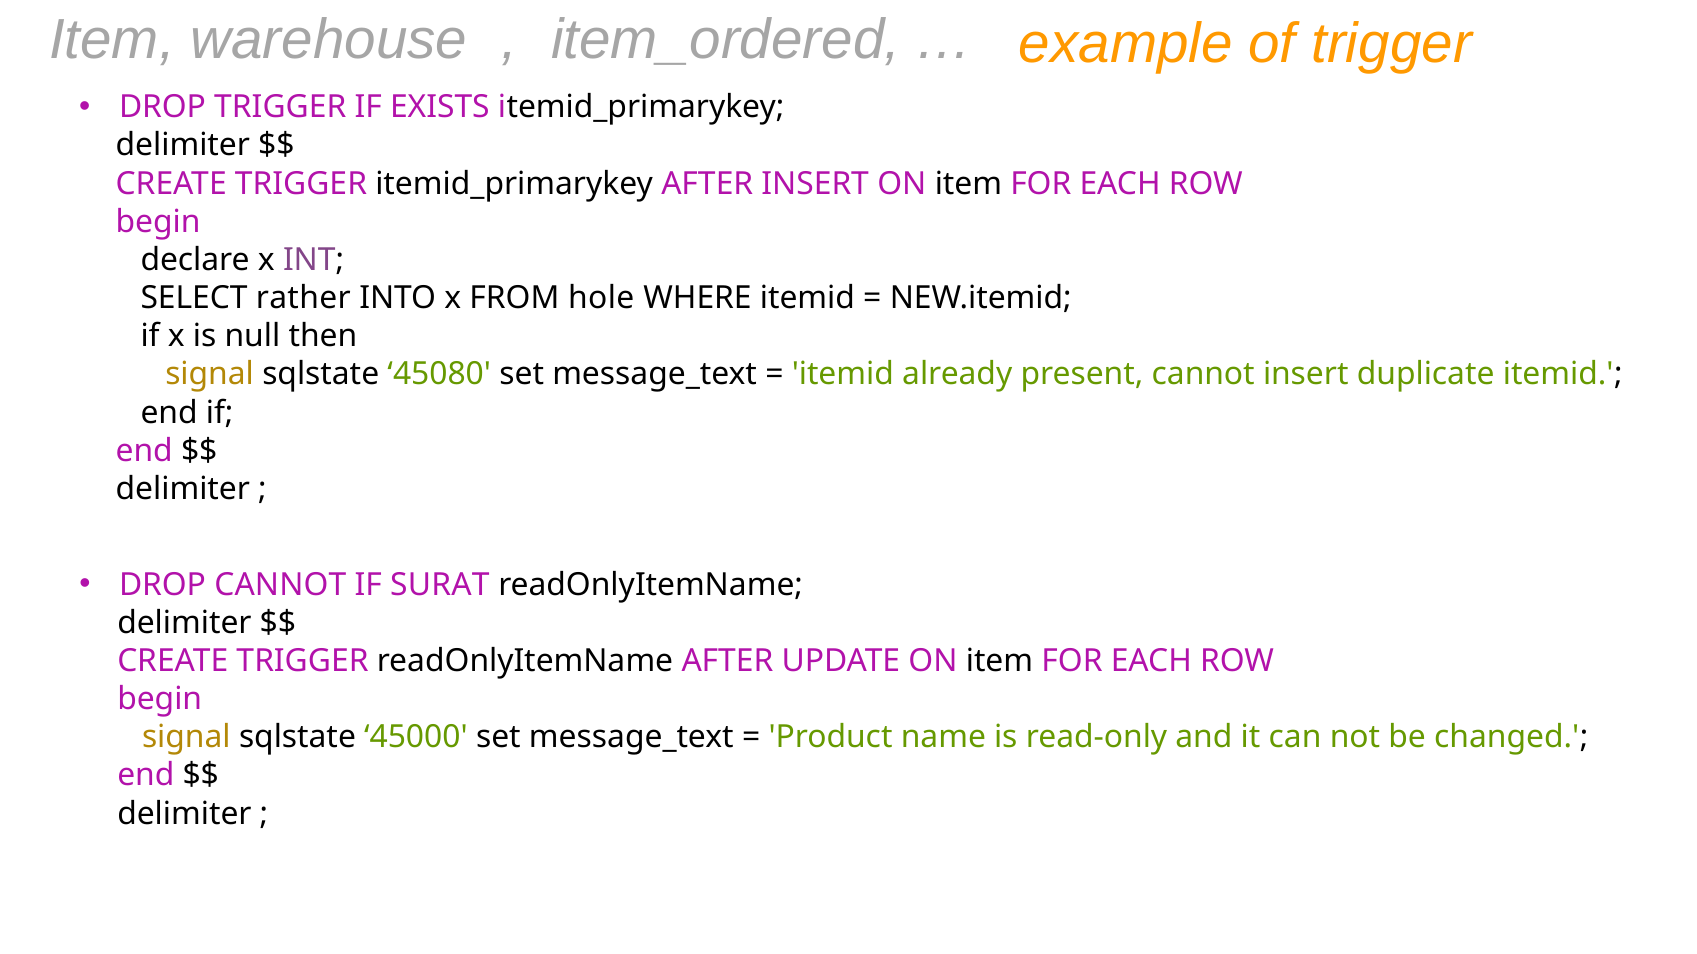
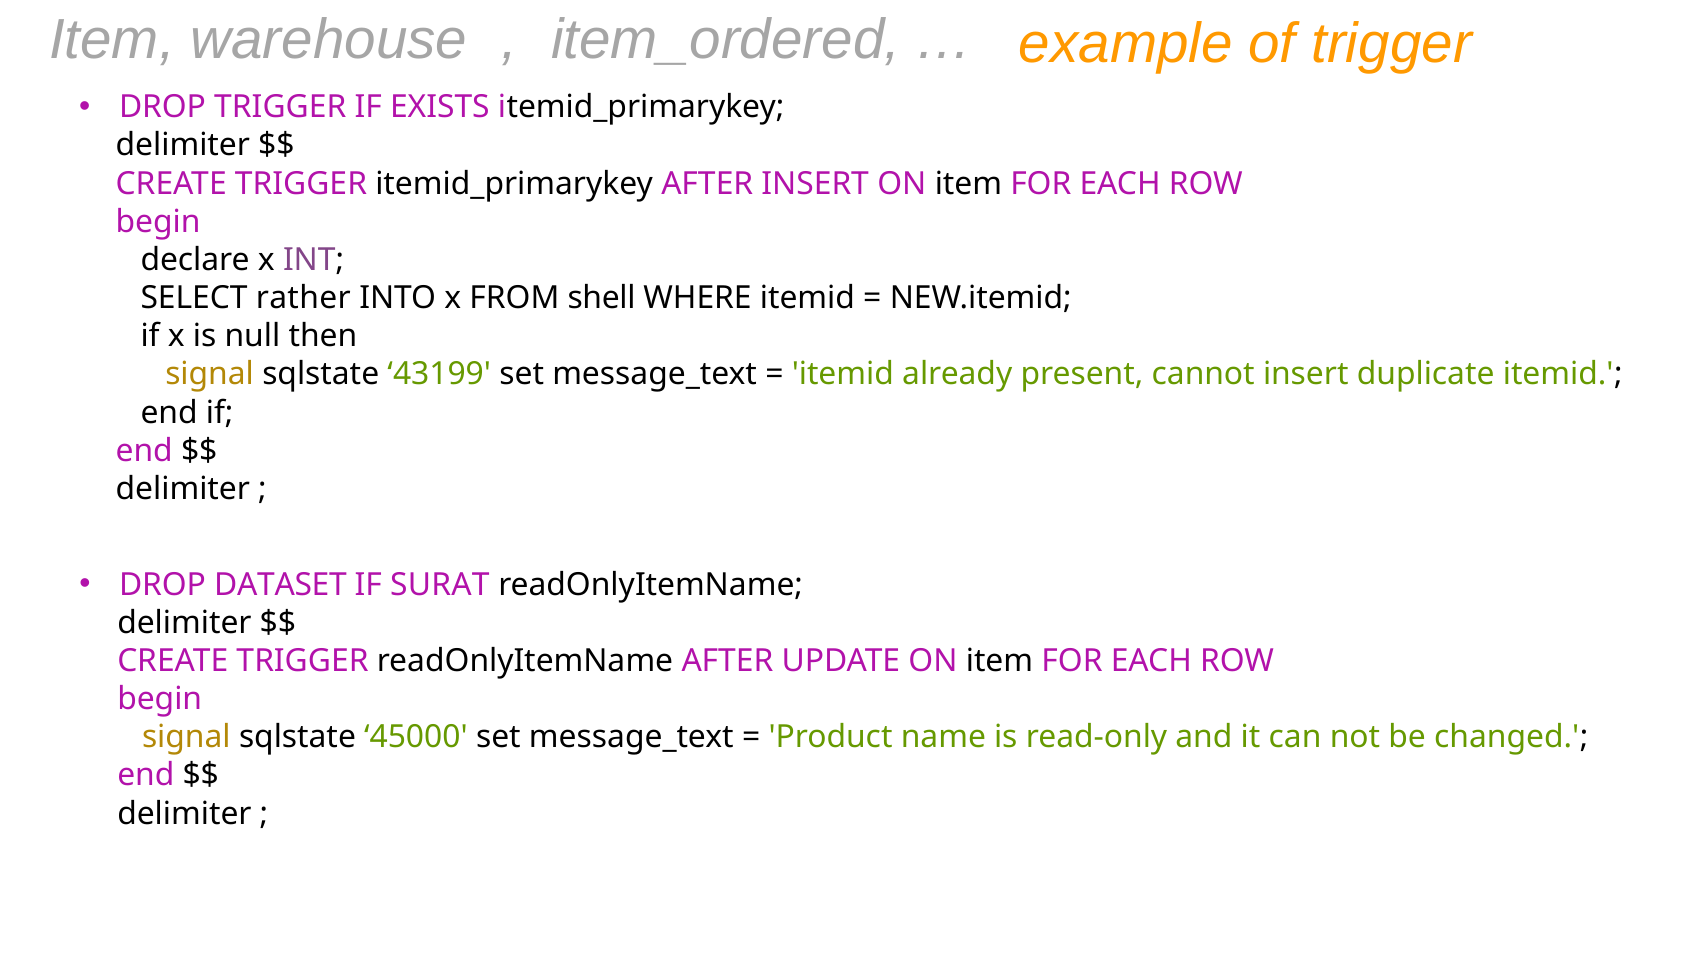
hole: hole -> shell
45080: 45080 -> 43199
DROP CANNOT: CANNOT -> DATASET
